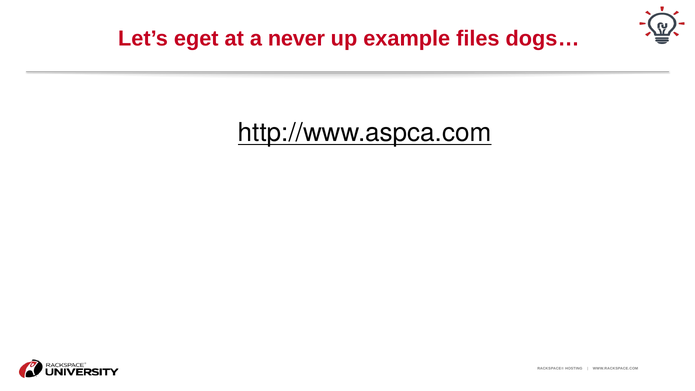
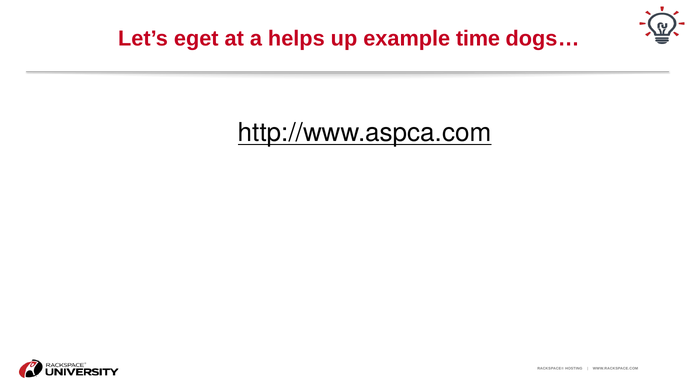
never: never -> helps
files: files -> time
